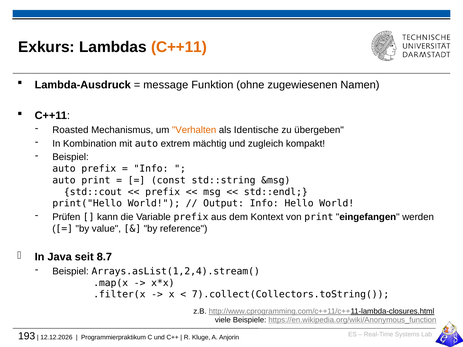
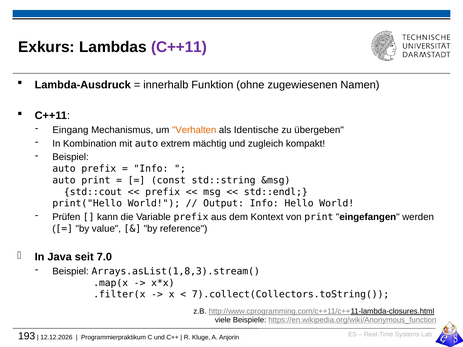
C++11 at (179, 47) colour: orange -> purple
message: message -> innerhalb
Roasted: Roasted -> Eingang
8.7: 8.7 -> 7.0
Arrays.asList(1,2,4).stream(: Arrays.asList(1,2,4).stream( -> Arrays.asList(1,8,3).stream(
